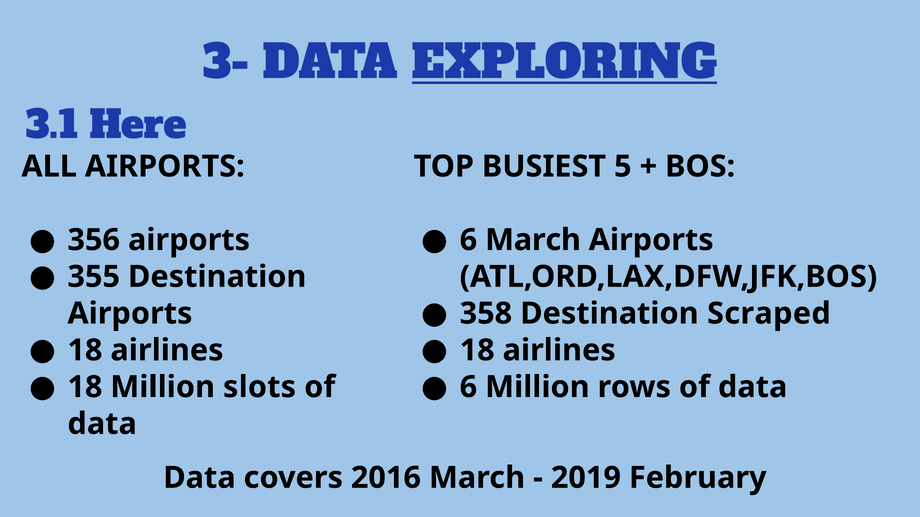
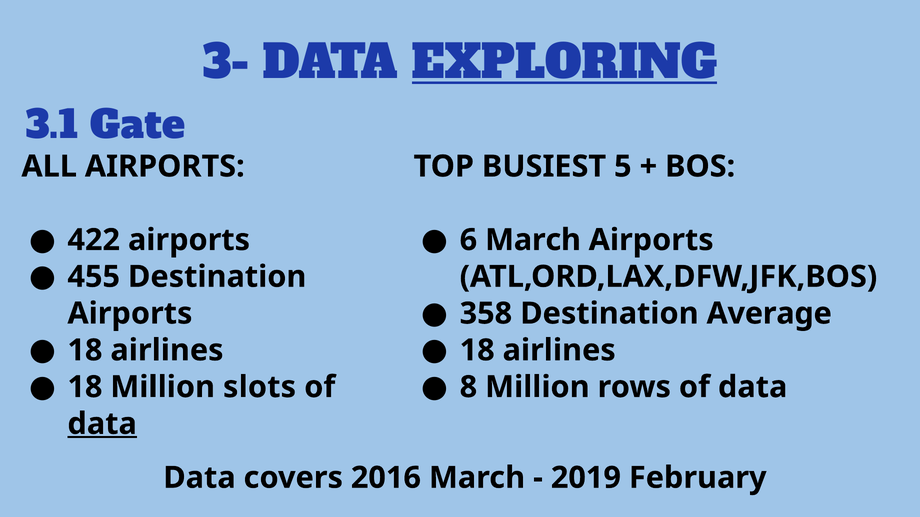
Here: Here -> Gate
356: 356 -> 422
355: 355 -> 455
Scraped: Scraped -> Average
6 at (468, 387): 6 -> 8
data at (102, 424) underline: none -> present
